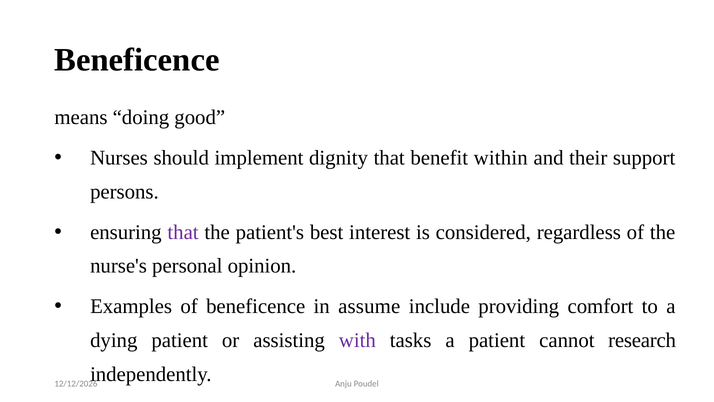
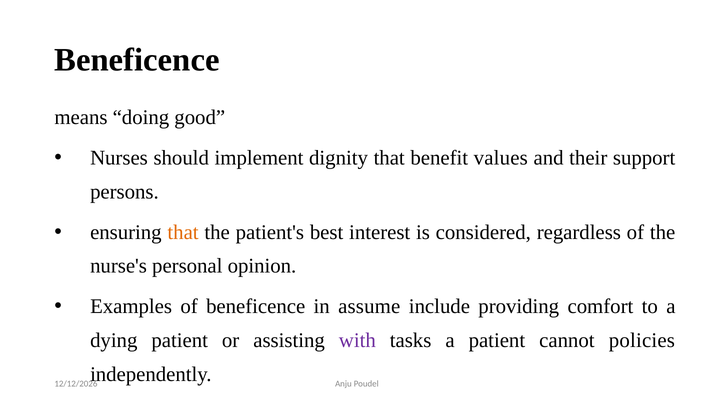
within: within -> values
that at (183, 232) colour: purple -> orange
research: research -> policies
